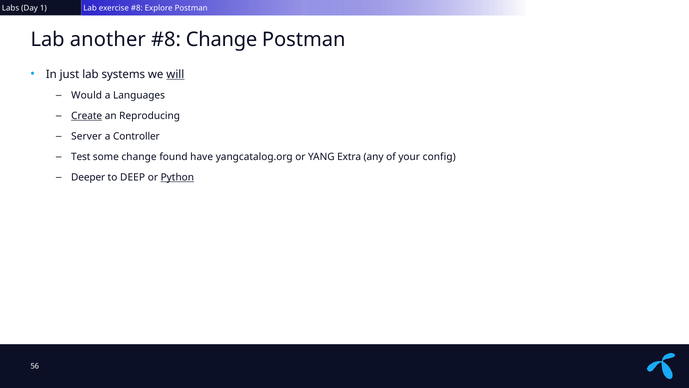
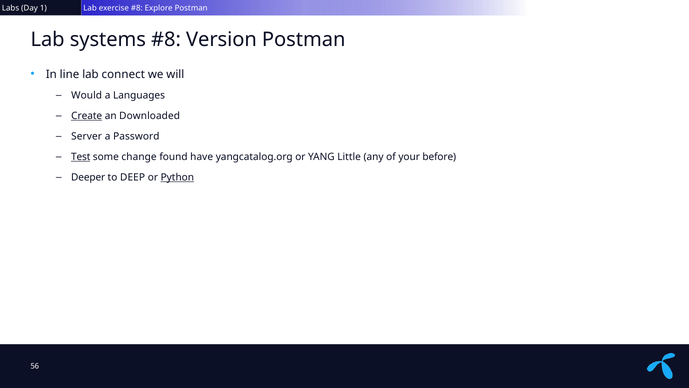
another: another -> systems
Change at (222, 40): Change -> Version
just: just -> line
systems: systems -> connect
will underline: present -> none
Reproducing: Reproducing -> Downloaded
Controller: Controller -> Password
Test underline: none -> present
Extra: Extra -> Little
config: config -> before
